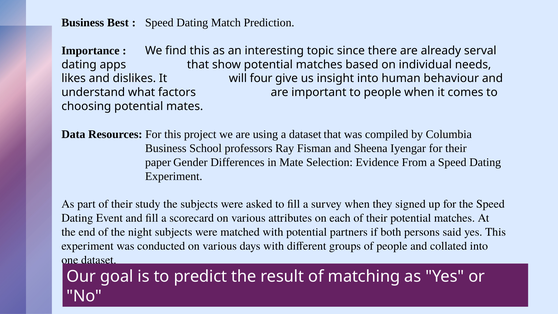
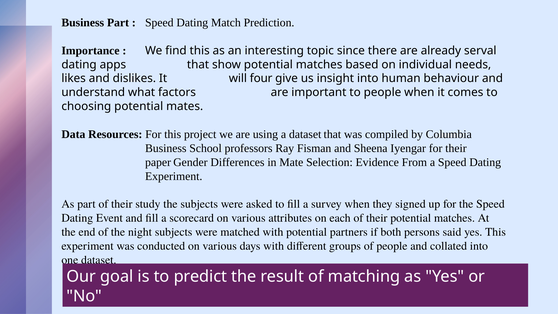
Business Best: Best -> Part
